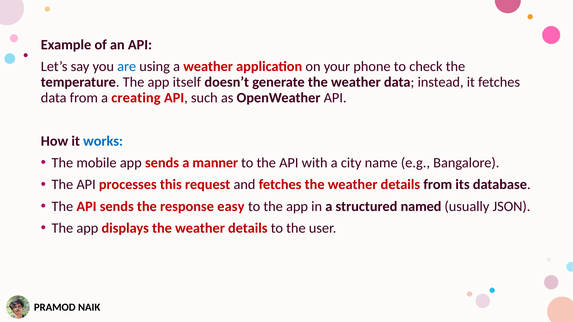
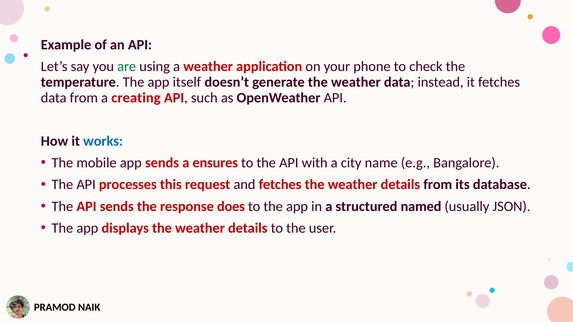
are colour: blue -> green
manner: manner -> ensures
easy: easy -> does
